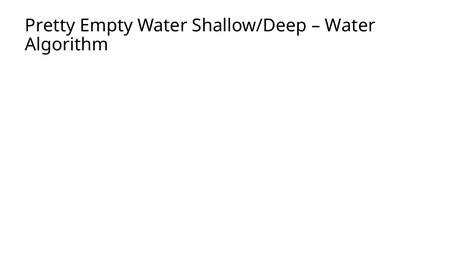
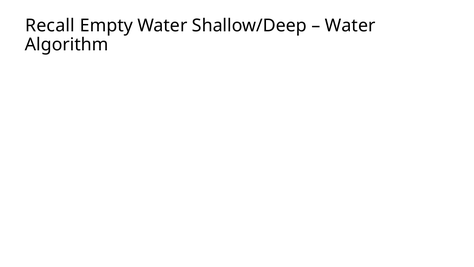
Pretty: Pretty -> Recall
